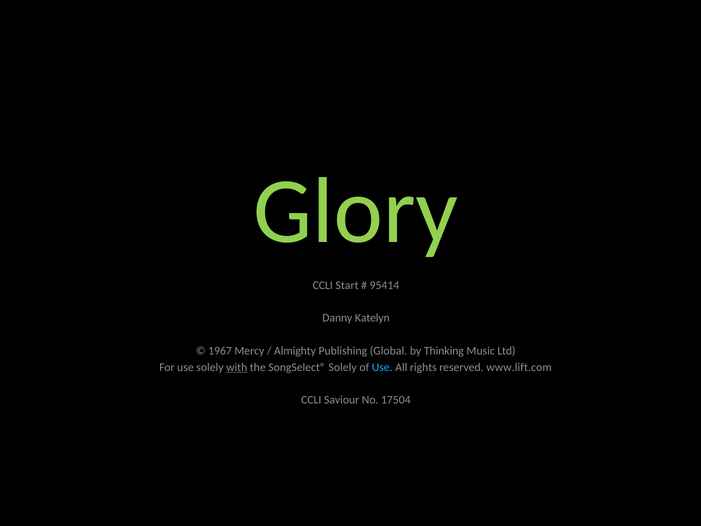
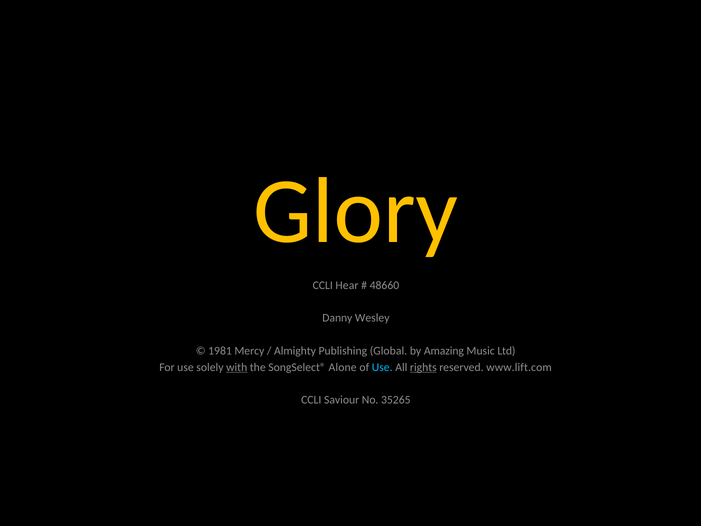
Glory colour: light green -> yellow
Start: Start -> Hear
95414: 95414 -> 48660
Katelyn: Katelyn -> Wesley
1967: 1967 -> 1981
Thinking: Thinking -> Amazing
SongSelect® Solely: Solely -> Alone
rights underline: none -> present
17504: 17504 -> 35265
